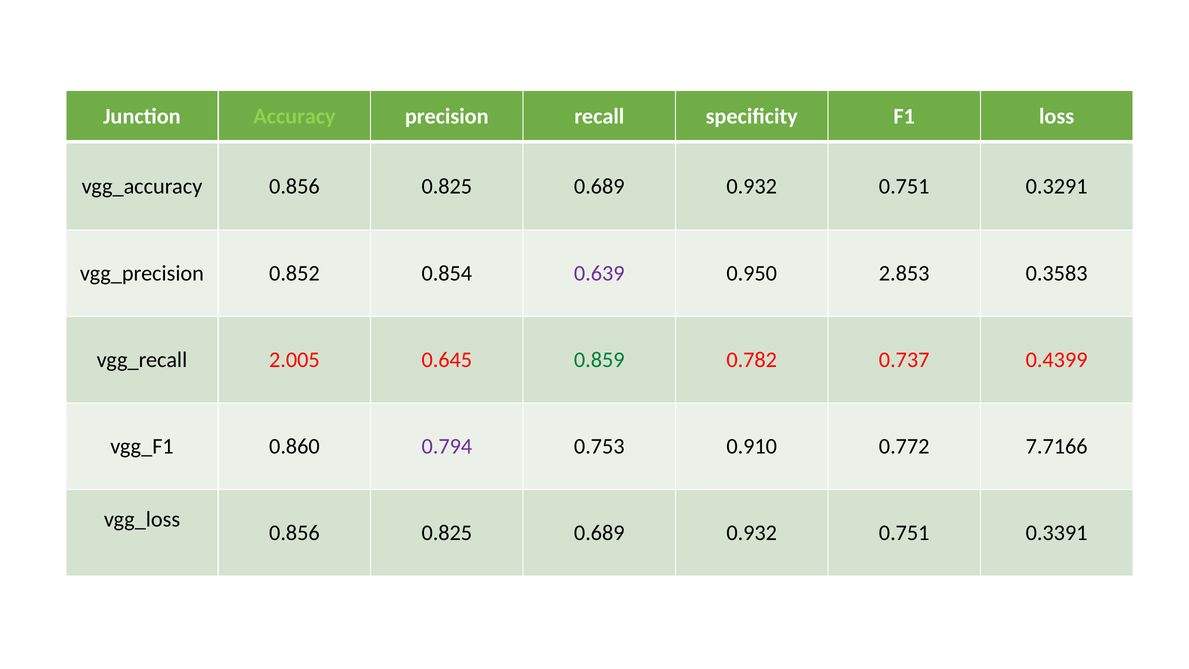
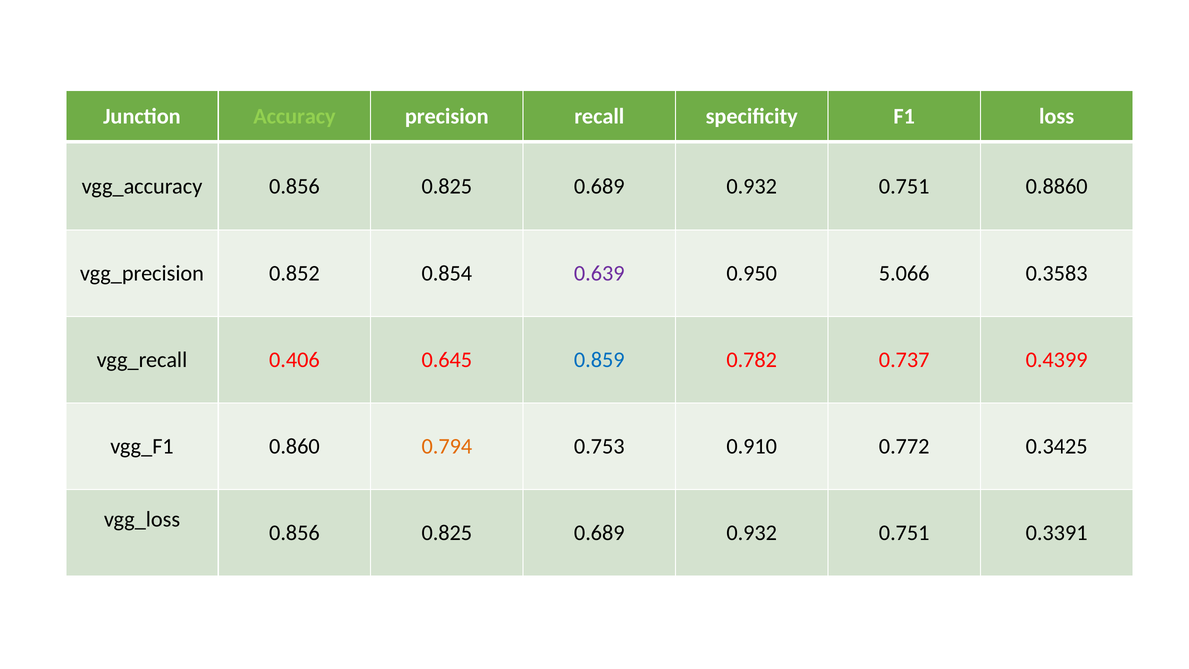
0.3291: 0.3291 -> 0.8860
2.853: 2.853 -> 5.066
2.005: 2.005 -> 0.406
0.859 colour: green -> blue
0.794 colour: purple -> orange
7.7166: 7.7166 -> 0.3425
